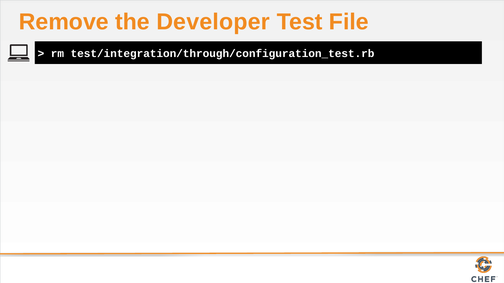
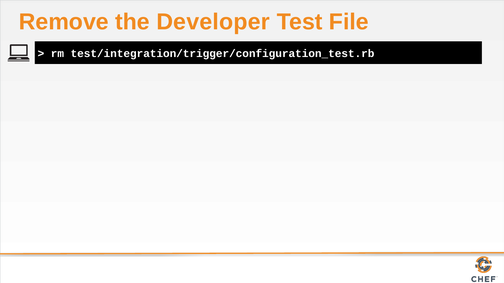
test/integration/through/configuration_test.rb: test/integration/through/configuration_test.rb -> test/integration/trigger/configuration_test.rb
